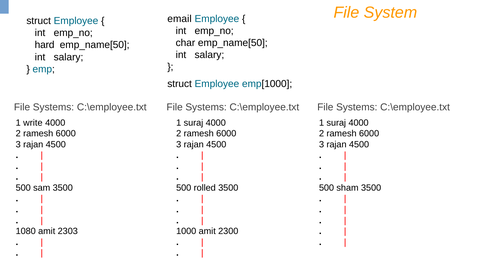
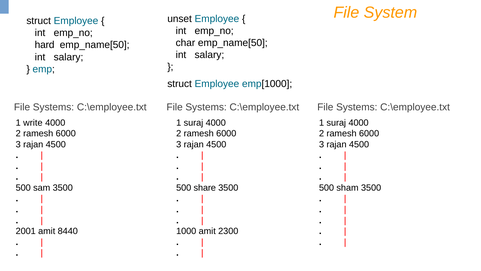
email: email -> unset
rolled: rolled -> share
1080: 1080 -> 2001
2303: 2303 -> 8440
